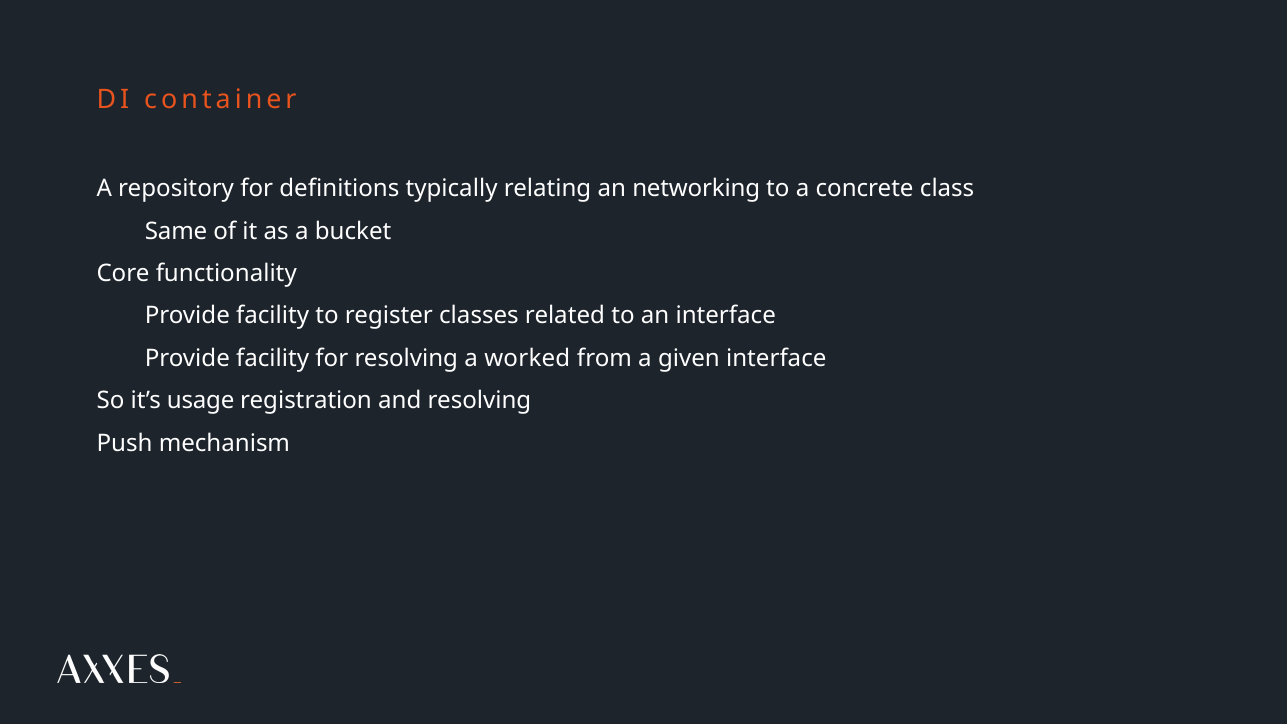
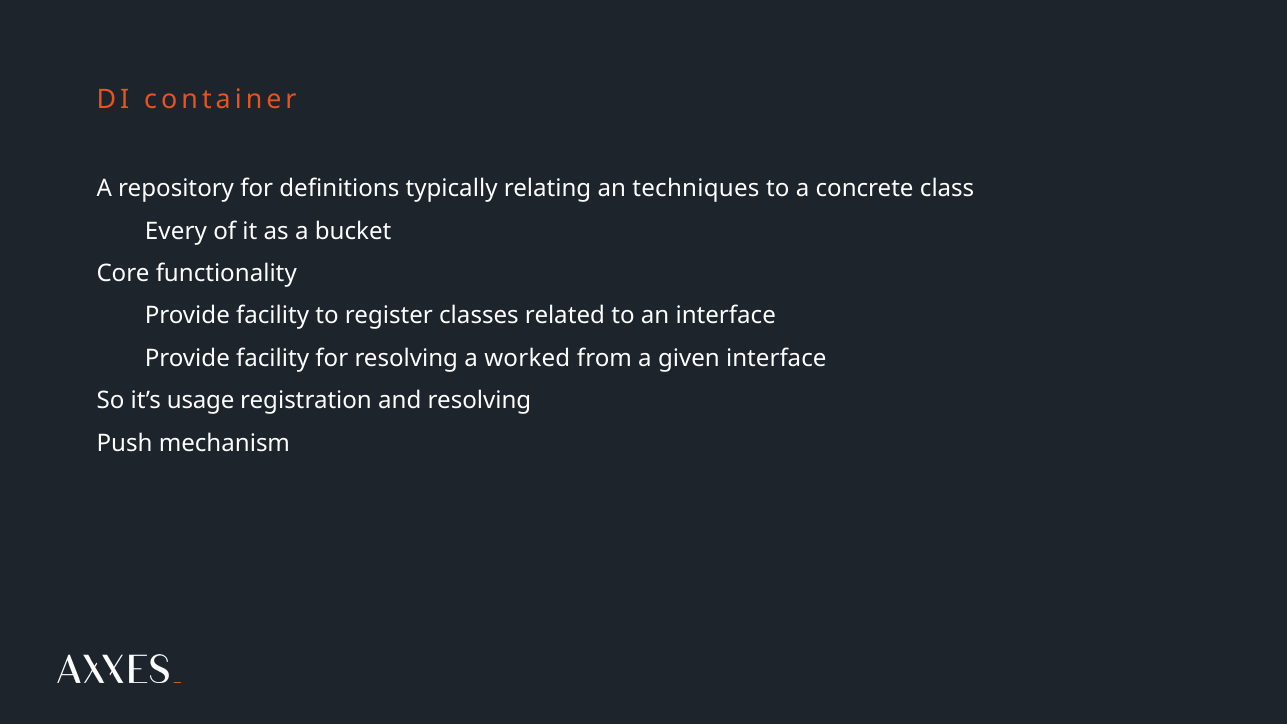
networking: networking -> techniques
Same: Same -> Every
